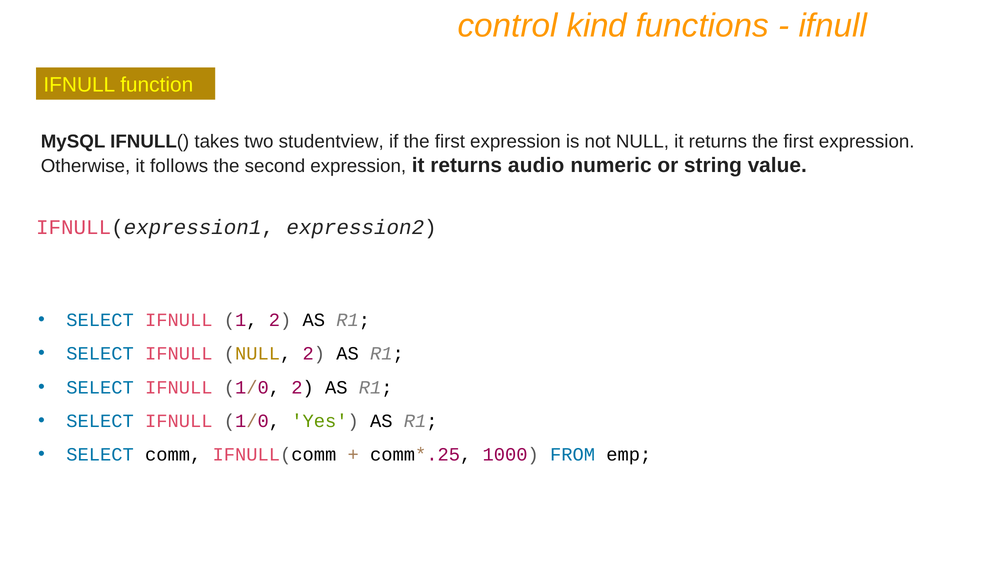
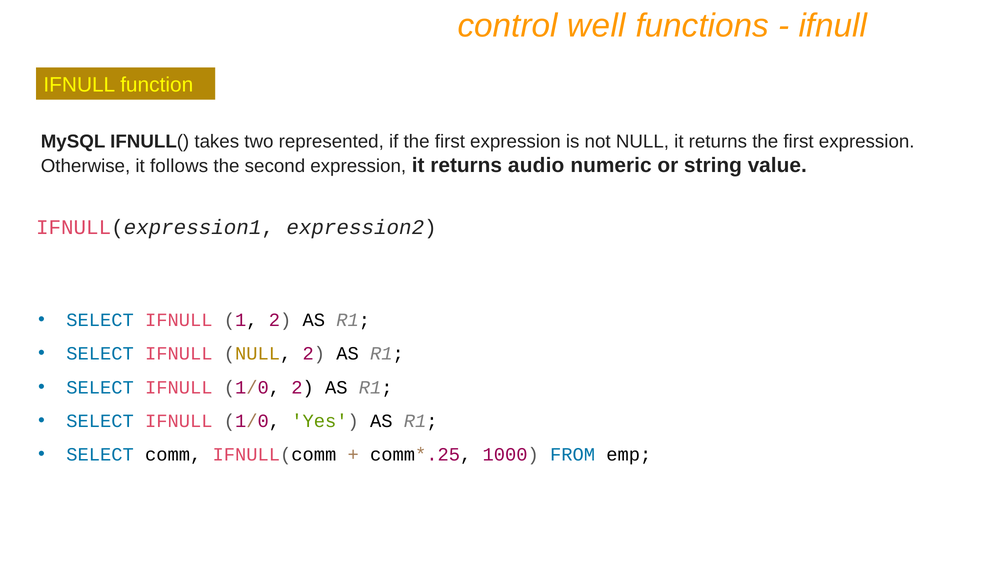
kind: kind -> well
studentview: studentview -> represented
